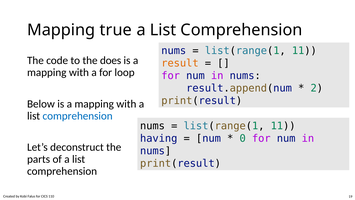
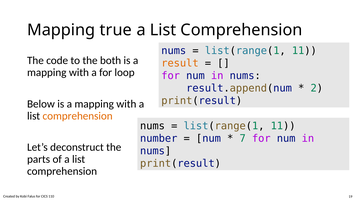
does: does -> both
comprehension at (78, 116) colour: blue -> orange
having: having -> number
0: 0 -> 7
